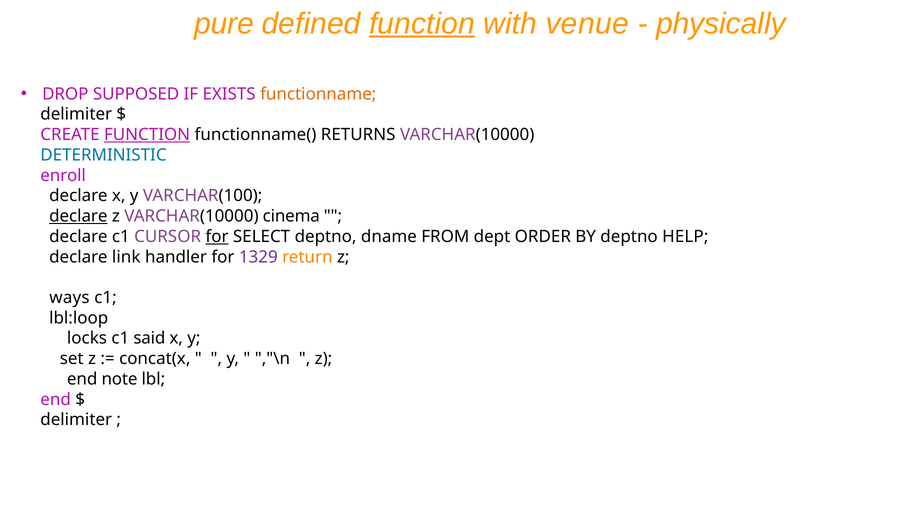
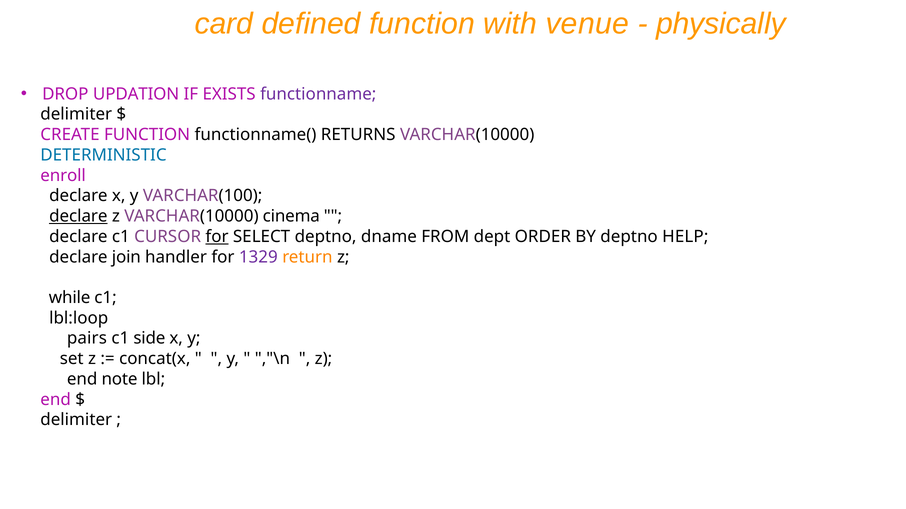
pure: pure -> card
function at (422, 24) underline: present -> none
SUPPOSED: SUPPOSED -> UPDATION
functionname colour: orange -> purple
FUNCTION at (147, 135) underline: present -> none
link: link -> join
ways: ways -> while
locks: locks -> pairs
said: said -> side
